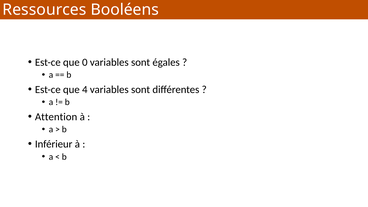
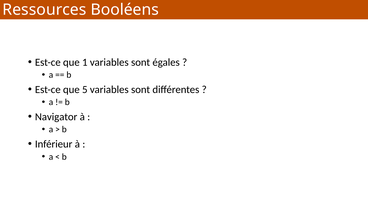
0: 0 -> 1
4: 4 -> 5
Attention: Attention -> Navigator
